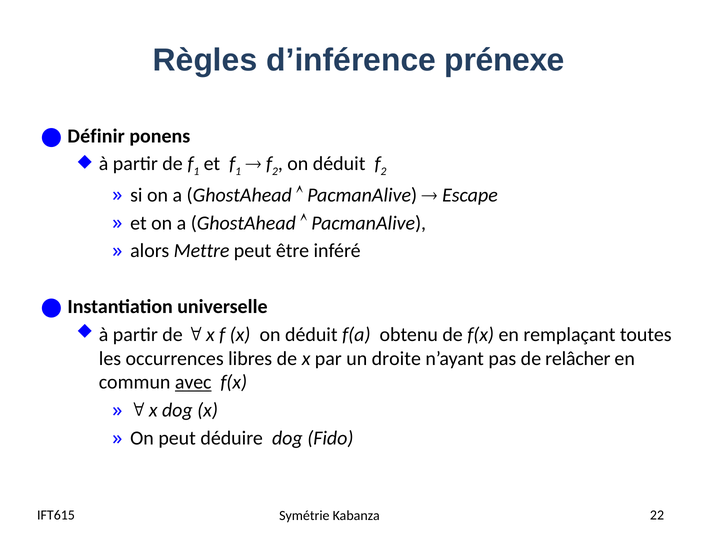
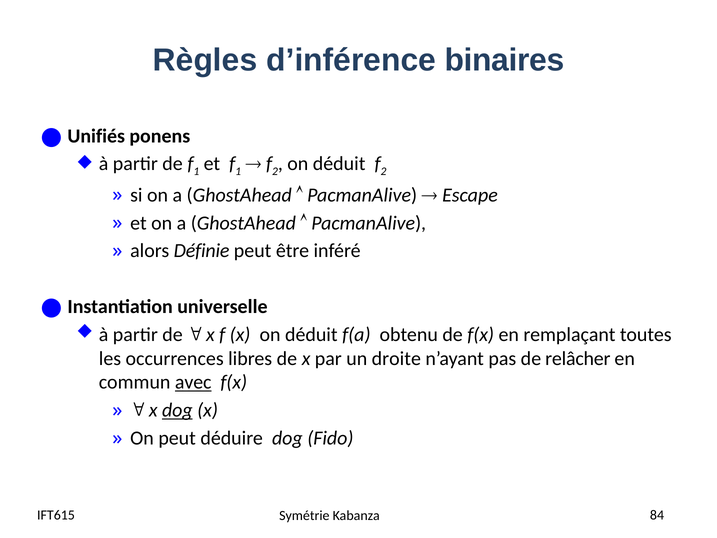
prénexe: prénexe -> binaires
Définir: Définir -> Unifiés
Mettre: Mettre -> Définie
dog at (177, 410) underline: none -> present
22: 22 -> 84
